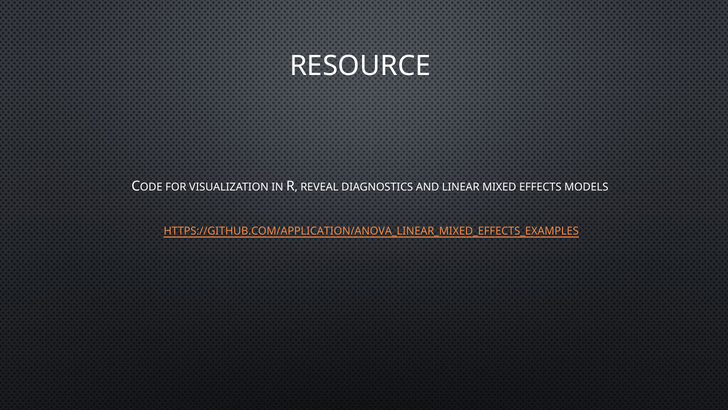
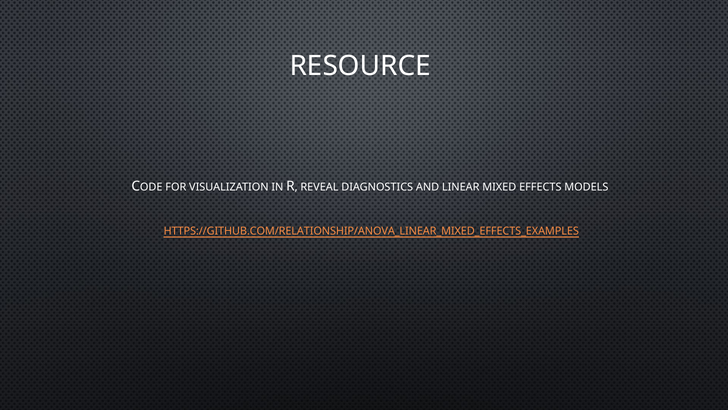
HTTPS://GITHUB.COM/APPLICATION/ANOVA_LINEAR_MIXED_EFFECTS_EXAMPLES: HTTPS://GITHUB.COM/APPLICATION/ANOVA_LINEAR_MIXED_EFFECTS_EXAMPLES -> HTTPS://GITHUB.COM/RELATIONSHIP/ANOVA_LINEAR_MIXED_EFFECTS_EXAMPLES
